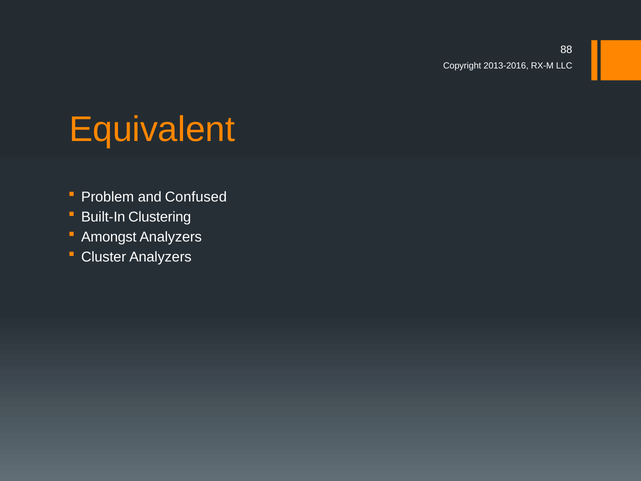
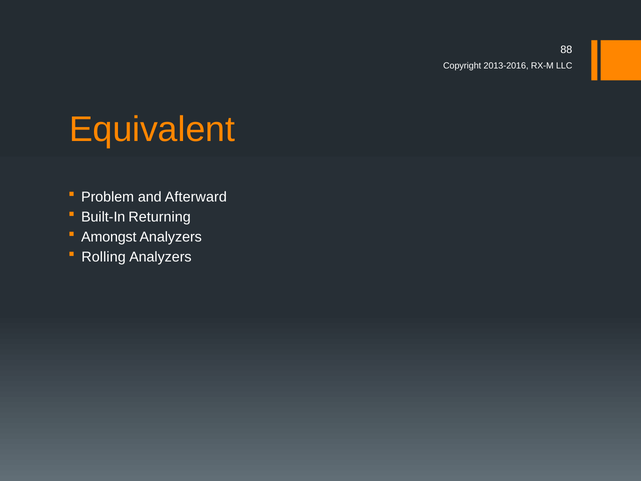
Confused: Confused -> Afterward
Clustering: Clustering -> Returning
Cluster: Cluster -> Rolling
